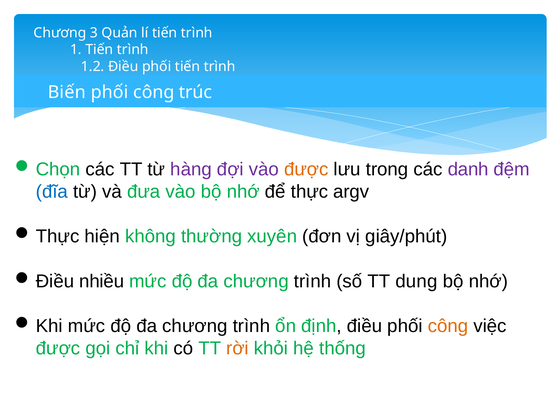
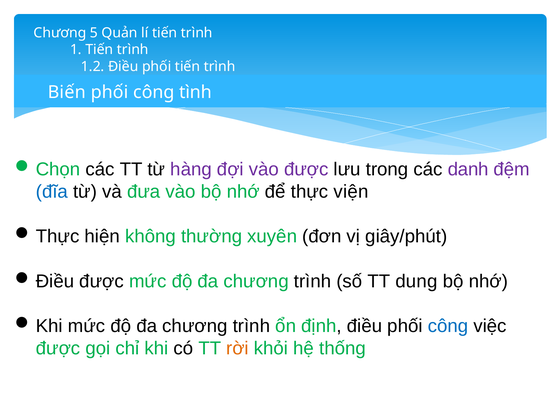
3: 3 -> 5
trúc: trúc -> tình
được at (306, 169) colour: orange -> purple
argv: argv -> viện
nhiều at (102, 281): nhiều -> được
công at (448, 326) colour: orange -> blue
